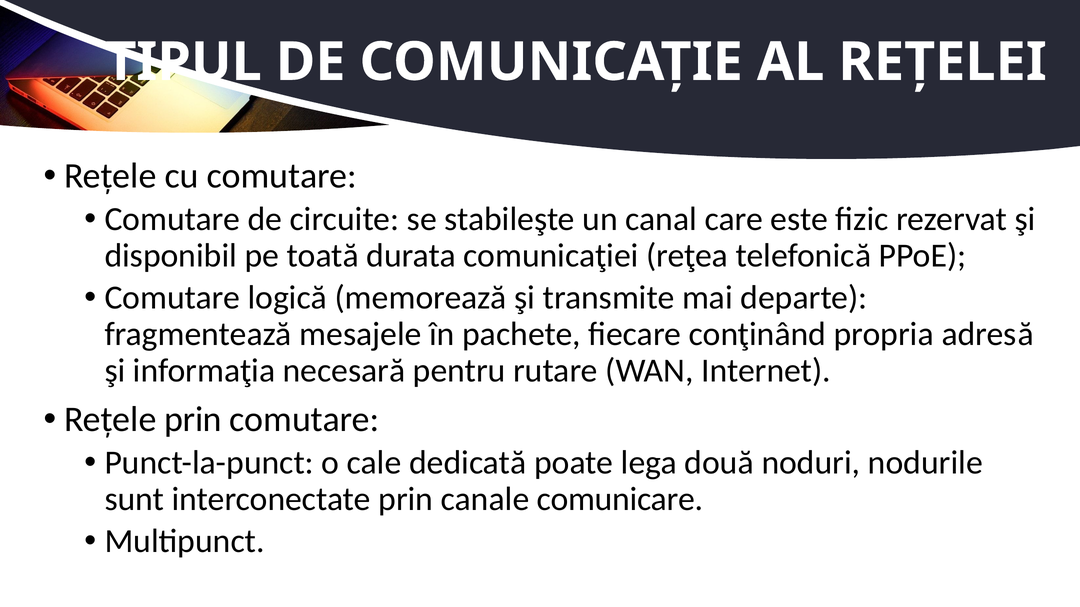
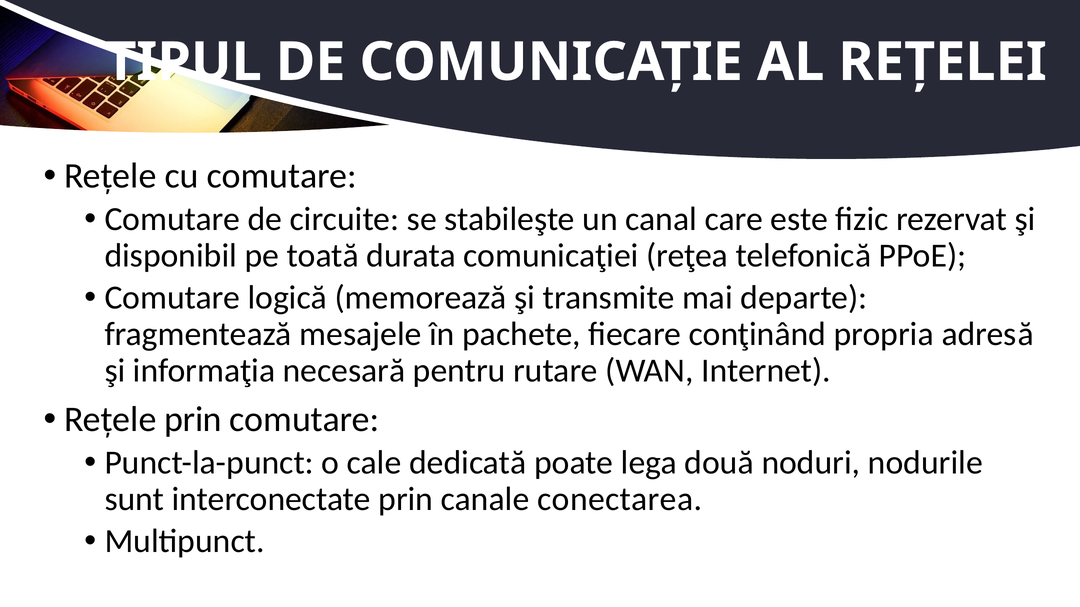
comunicare: comunicare -> conectarea
